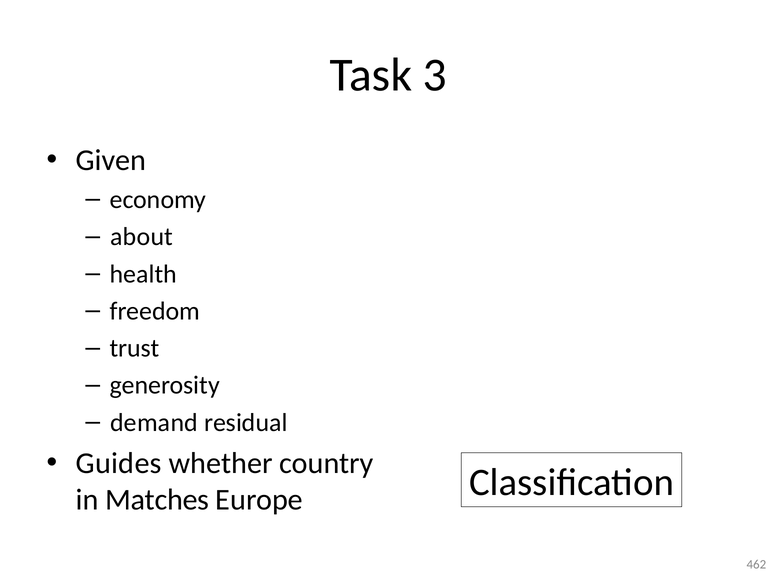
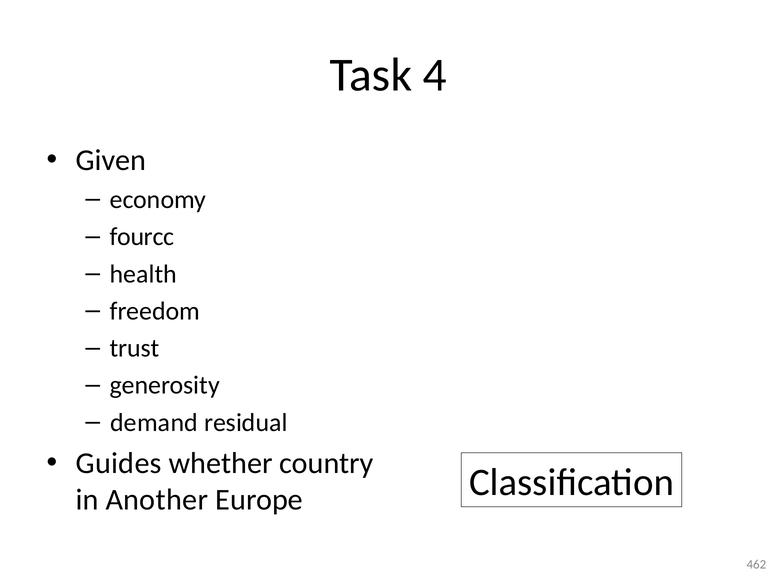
3: 3 -> 4
about: about -> fourcc
Matches: Matches -> Another
